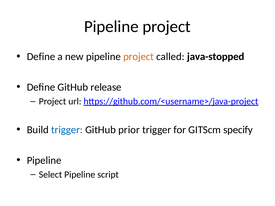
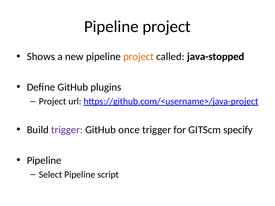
Define at (41, 57): Define -> Shows
release: release -> plugins
trigger at (67, 130) colour: blue -> purple
prior: prior -> once
